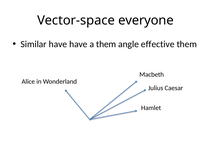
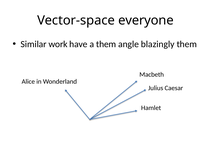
Similar have: have -> work
effective: effective -> blazingly
